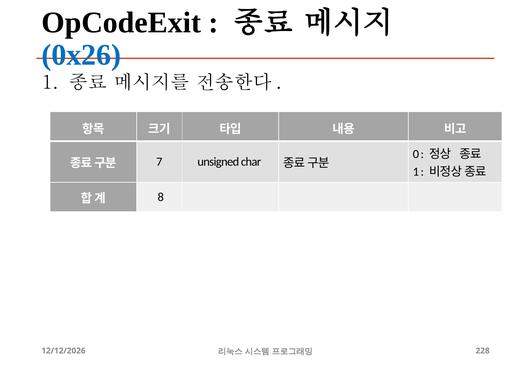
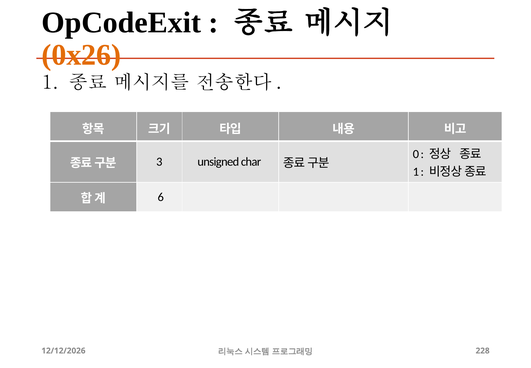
0x26 colour: blue -> orange
7: 7 -> 3
8: 8 -> 6
